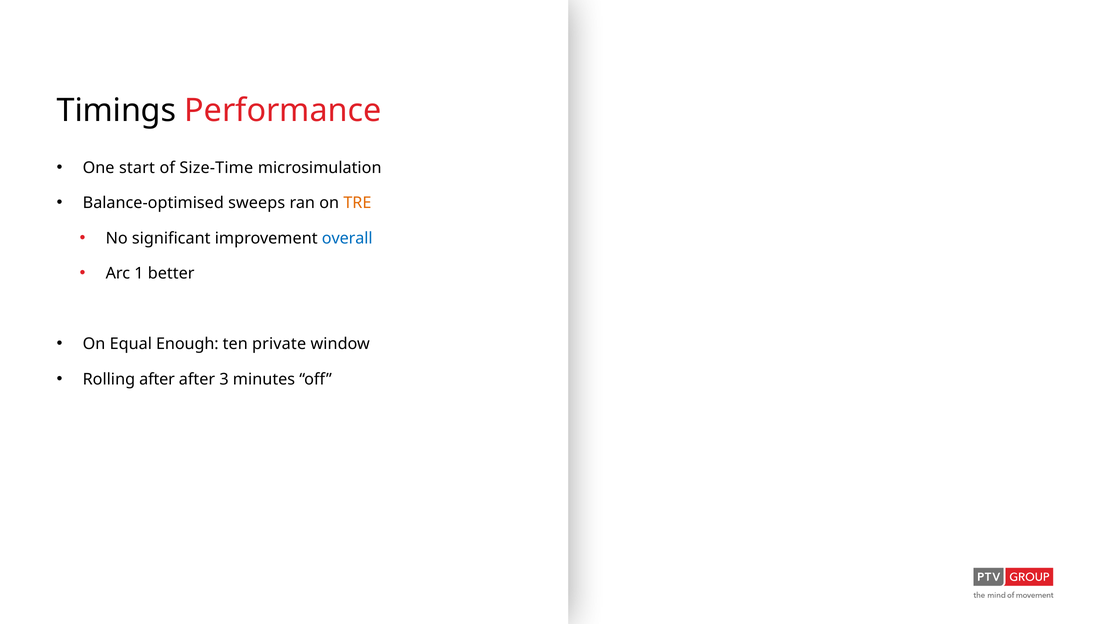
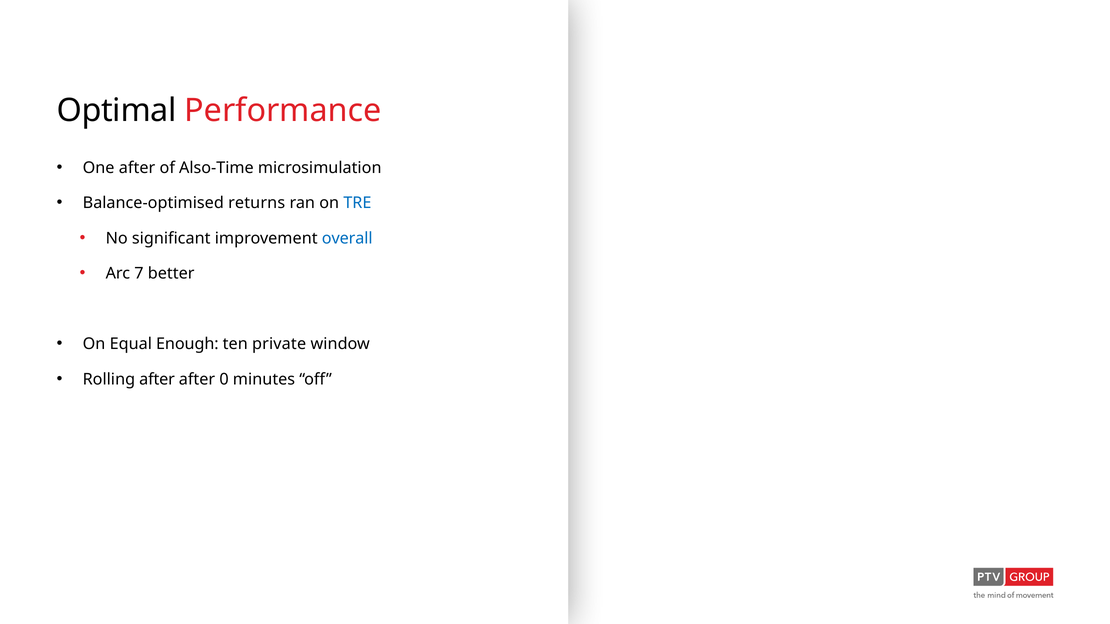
Timings: Timings -> Optimal
One start: start -> after
Size-Time: Size-Time -> Also-Time
sweeps: sweeps -> returns
TRE colour: orange -> blue
1: 1 -> 7
3: 3 -> 0
